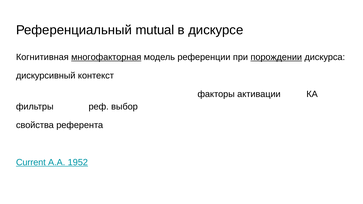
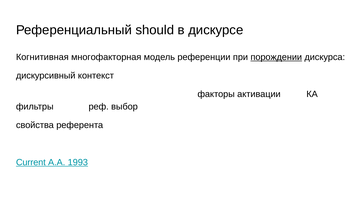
mutual: mutual -> should
многофакторная underline: present -> none
1952: 1952 -> 1993
